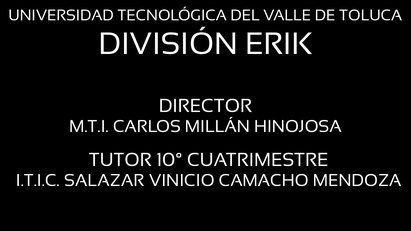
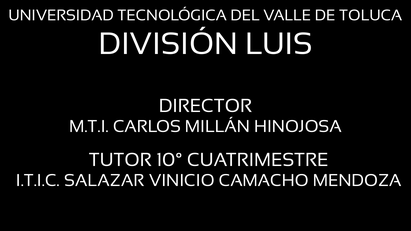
ERIK: ERIK -> LUIS
